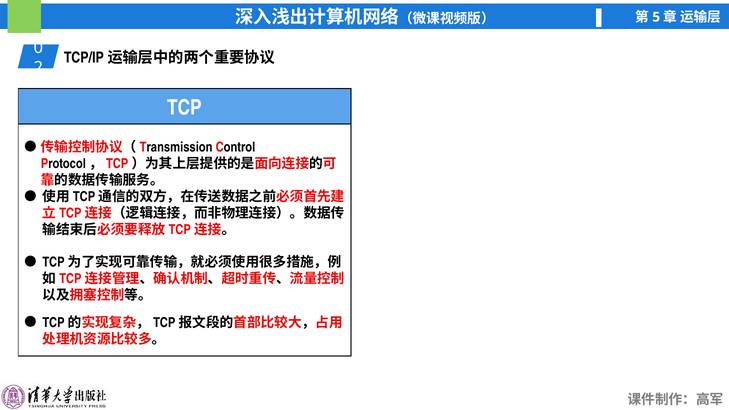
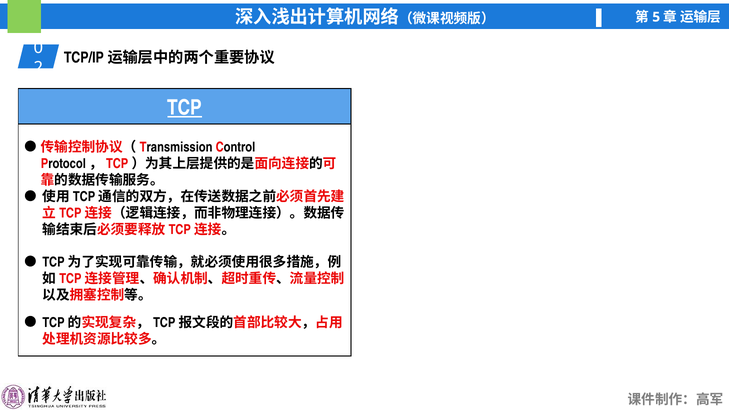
TCP underline: none -> present
